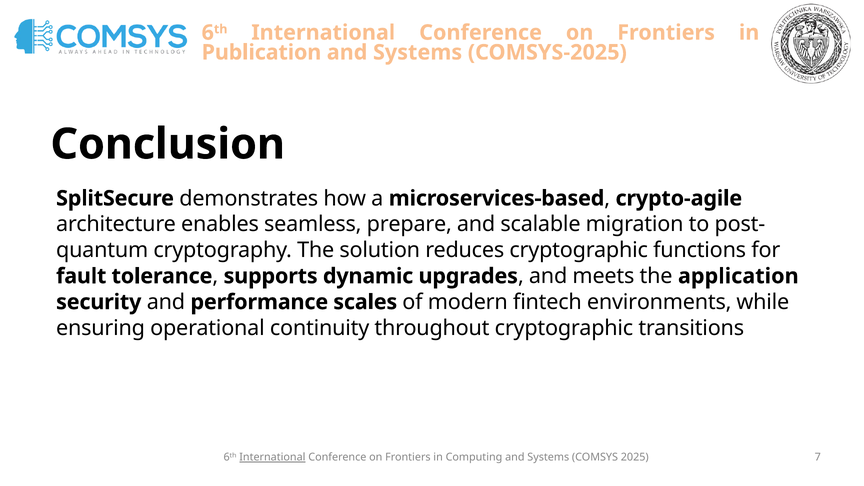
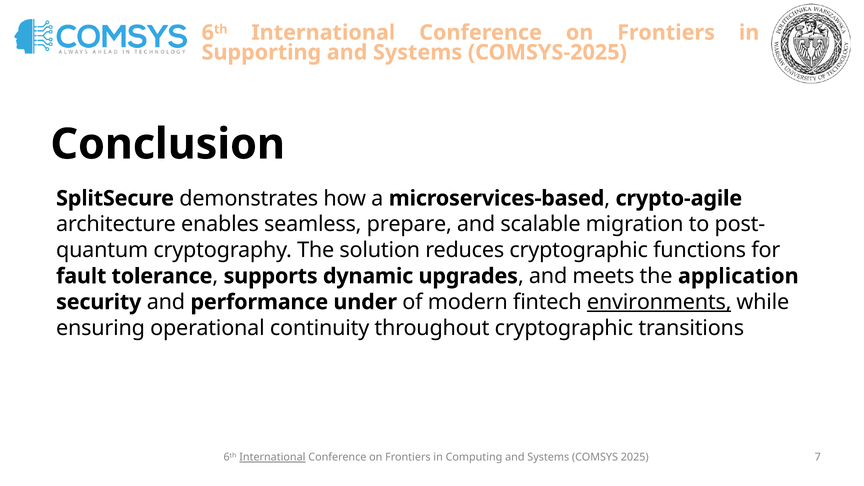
Publication: Publication -> Supporting
scales: scales -> under
environments underline: none -> present
